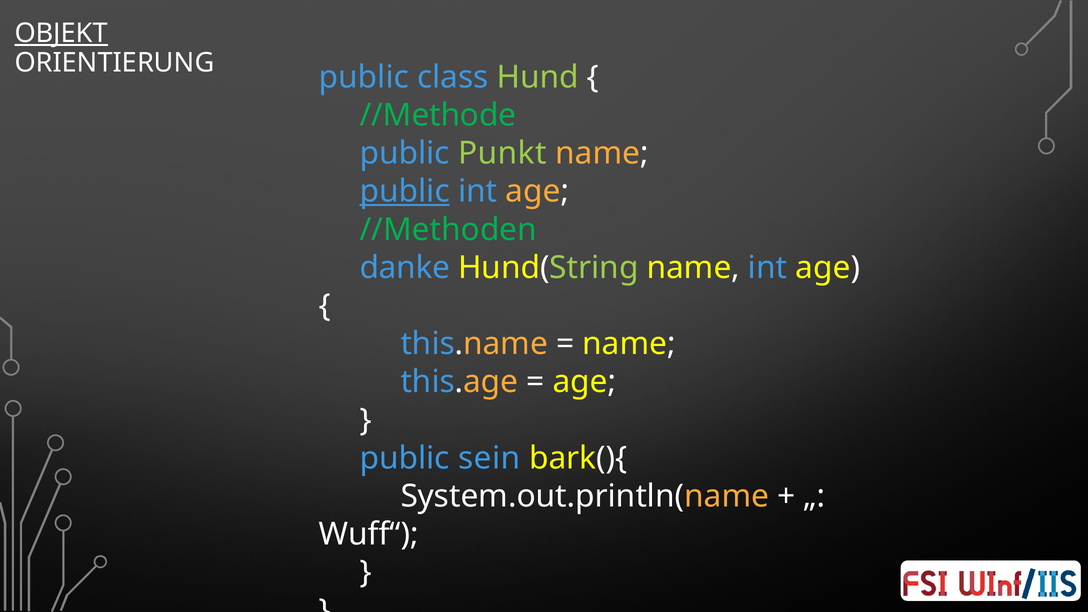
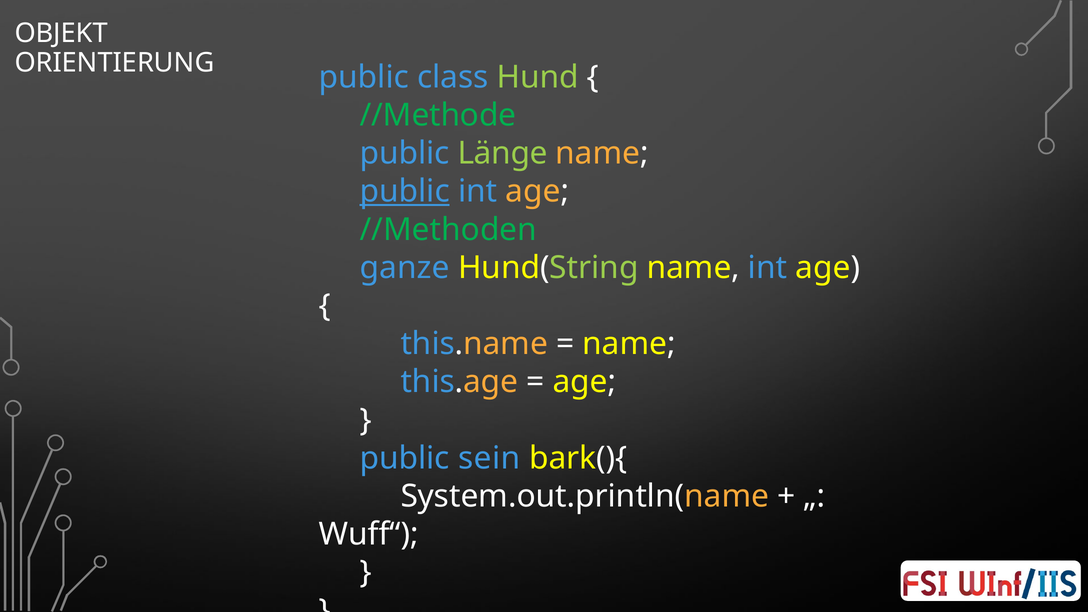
OBJEKT underline: present -> none
Punkt: Punkt -> Länge
danke: danke -> ganze
